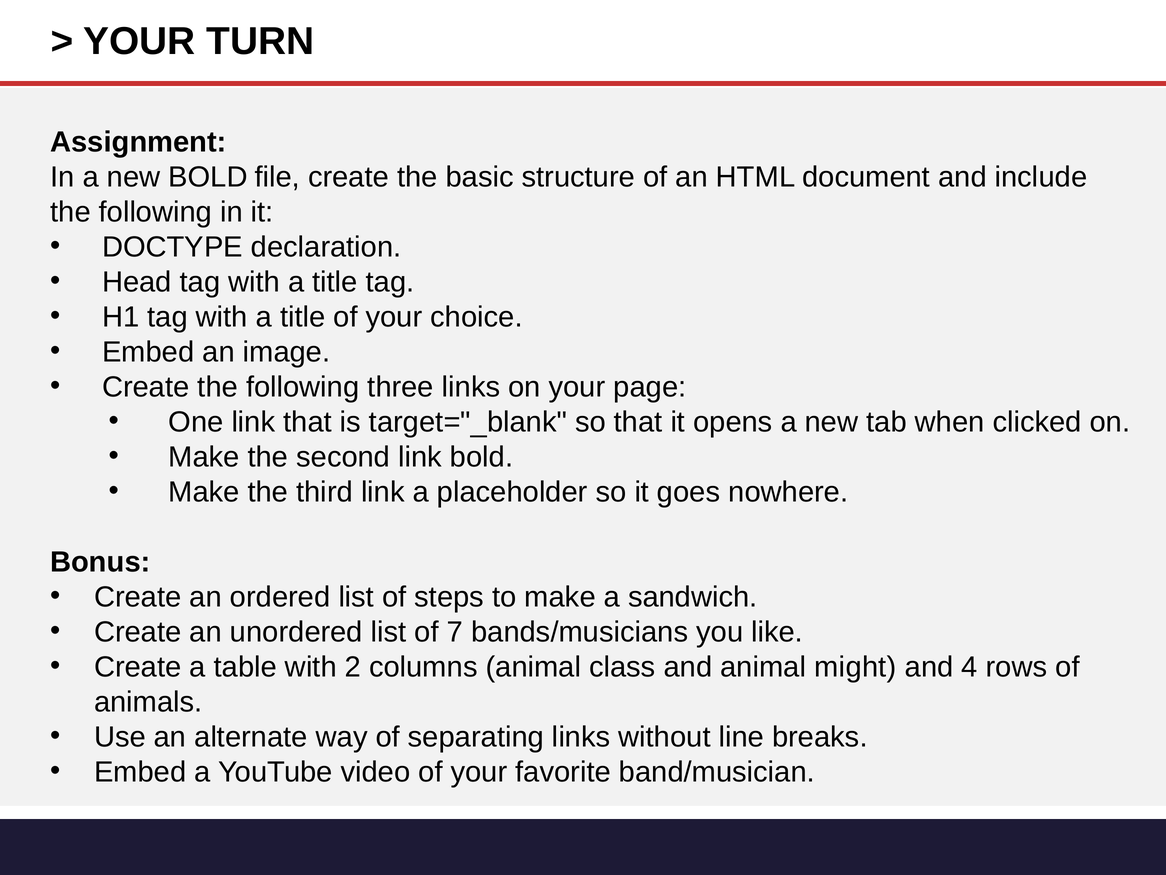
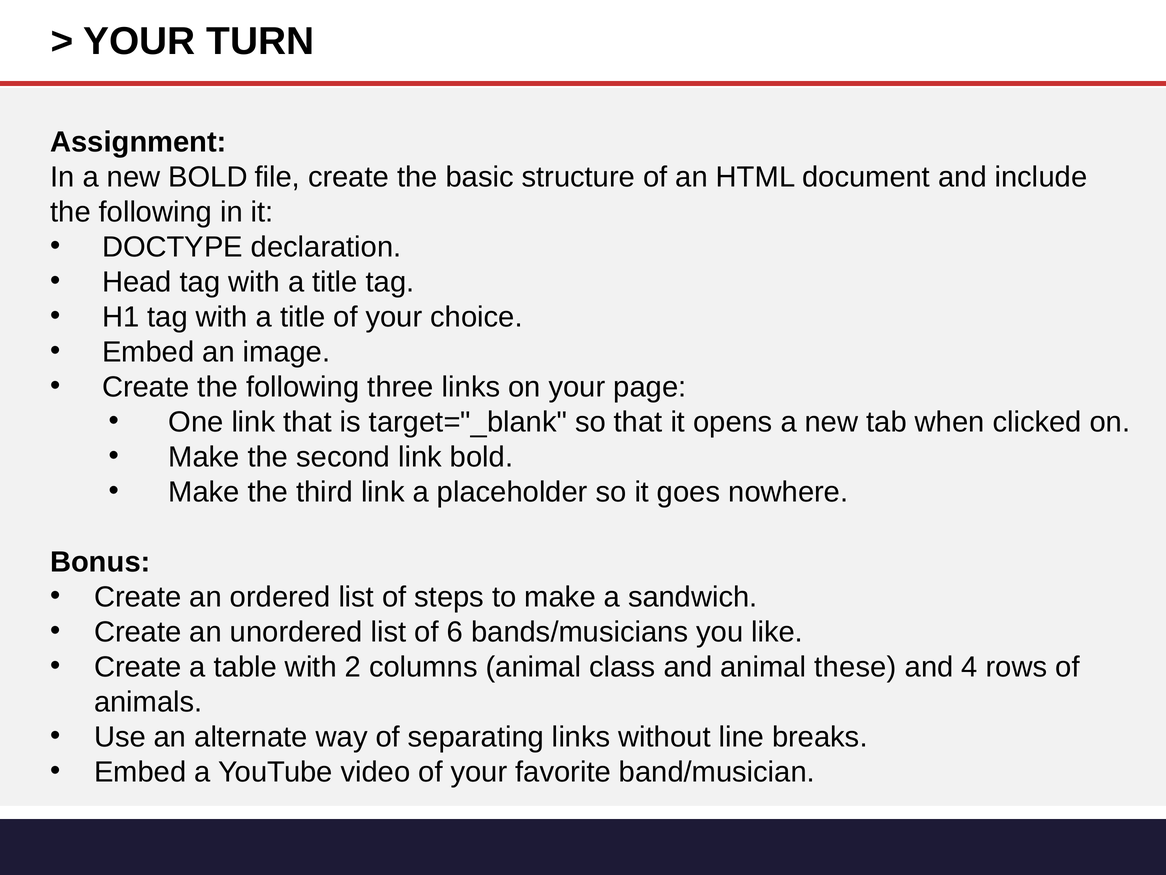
7: 7 -> 6
might: might -> these
